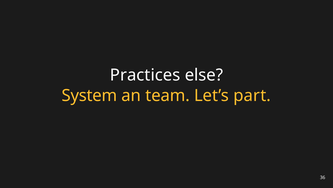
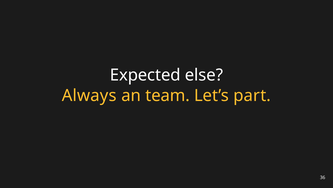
Practices: Practices -> Expected
System: System -> Always
